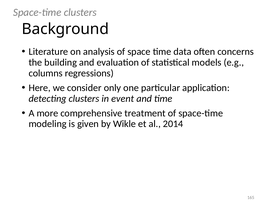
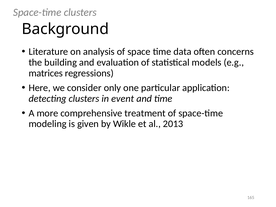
columns: columns -> matrices
2014: 2014 -> 2013
